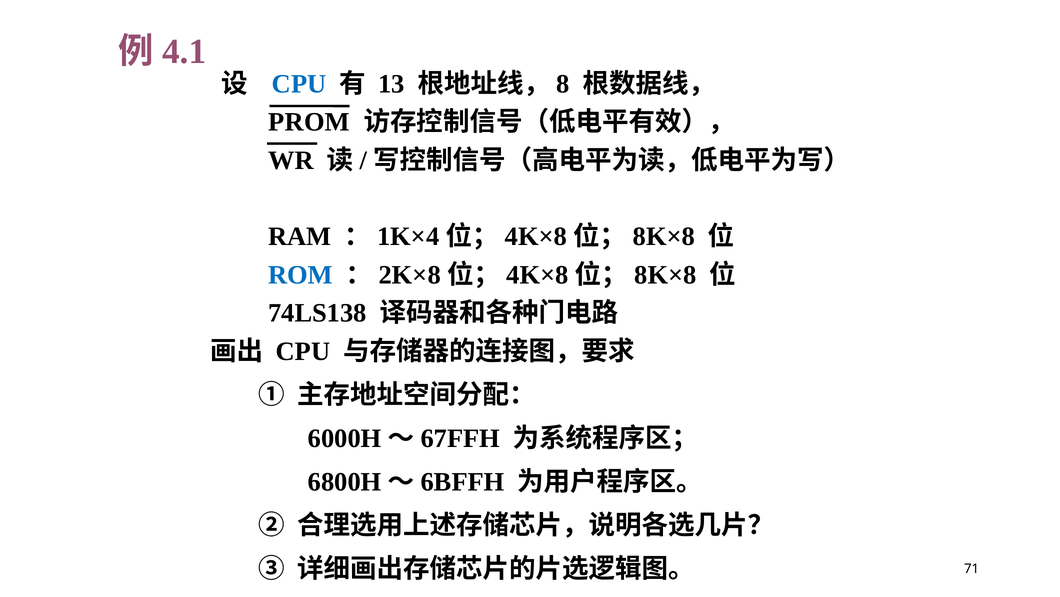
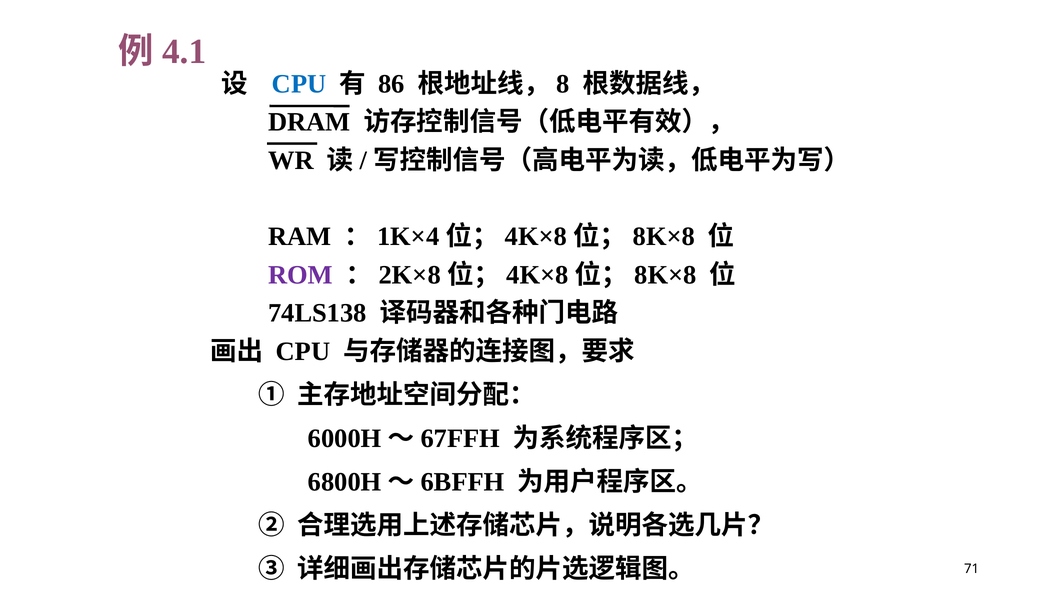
13: 13 -> 86
PROM: PROM -> DRAM
ROM colour: blue -> purple
